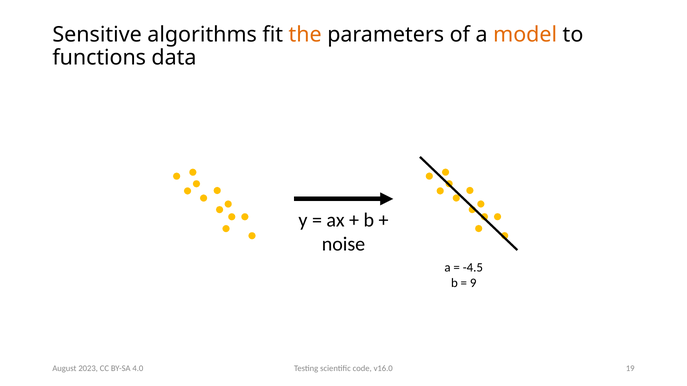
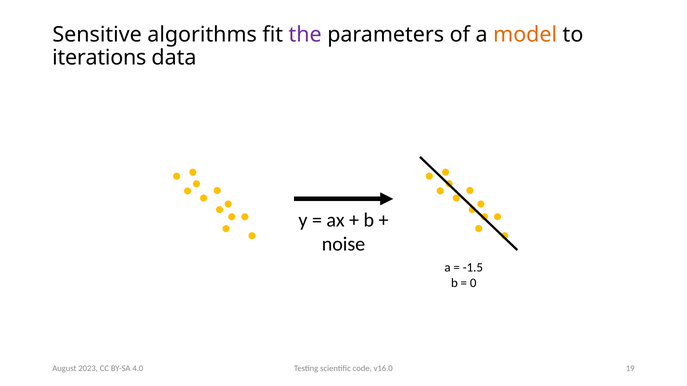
the colour: orange -> purple
functions: functions -> iterations
-4.5: -4.5 -> -1.5
9: 9 -> 0
